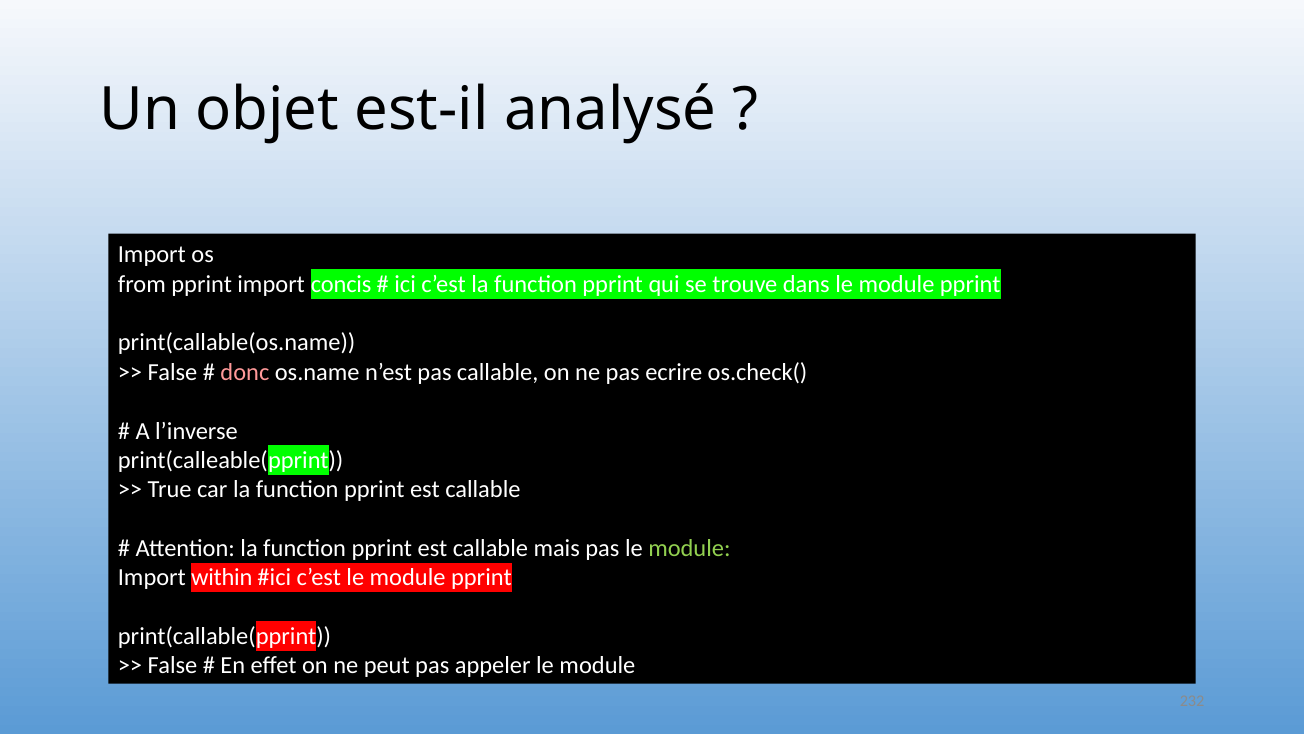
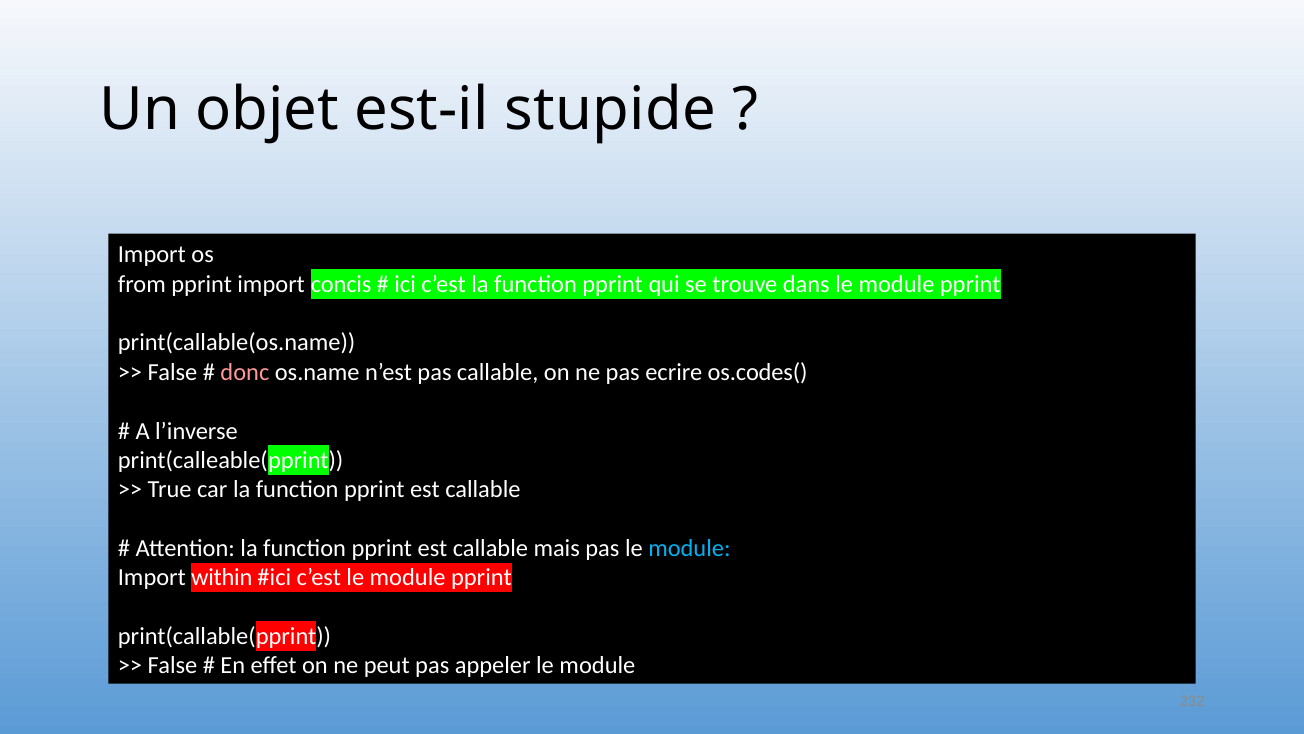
analysé: analysé -> stupide
os.check(: os.check( -> os.codes(
module at (689, 548) colour: light green -> light blue
